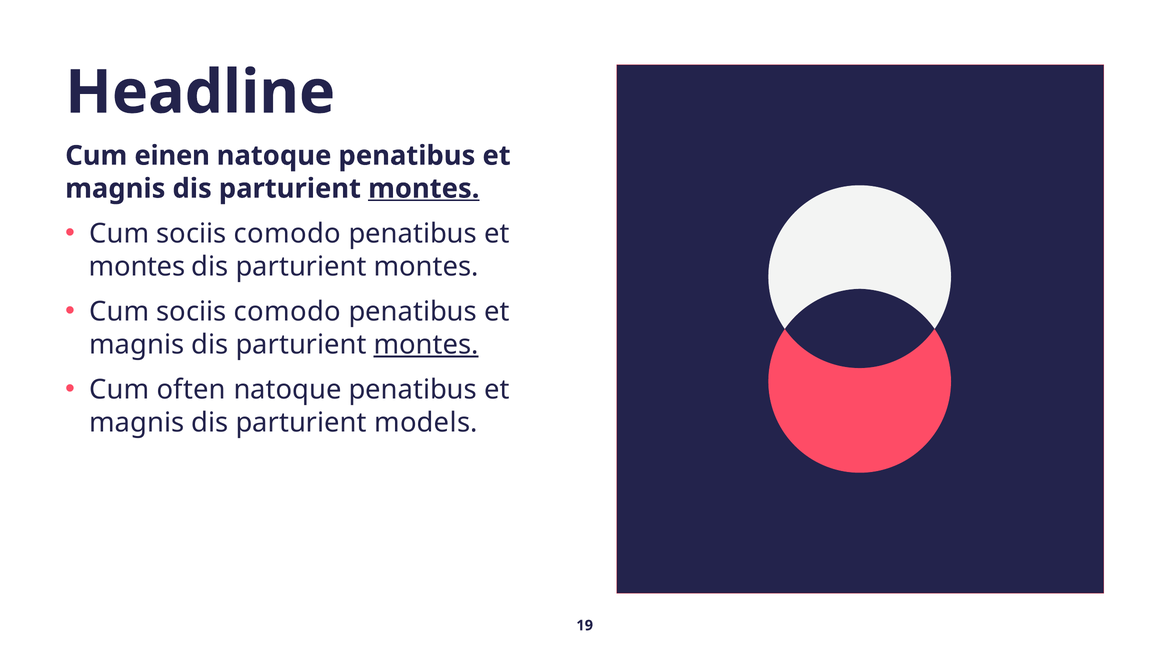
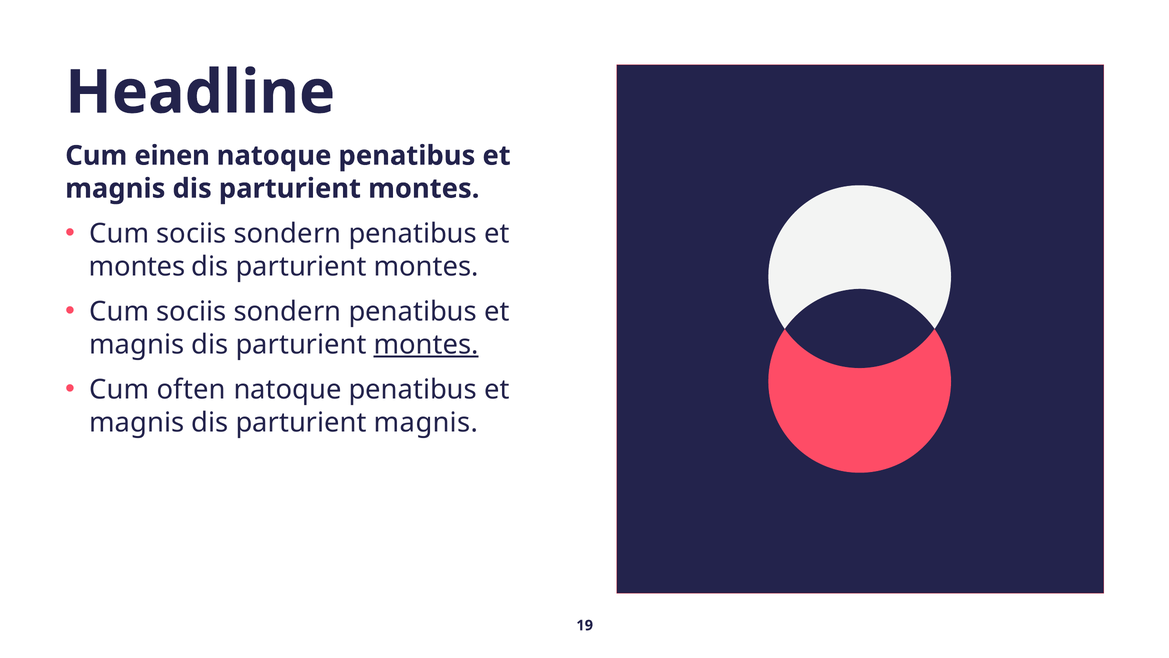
montes at (424, 188) underline: present -> none
comodo at (287, 234): comodo -> sondern
comodo at (287, 312): comodo -> sondern
parturient models: models -> magnis
